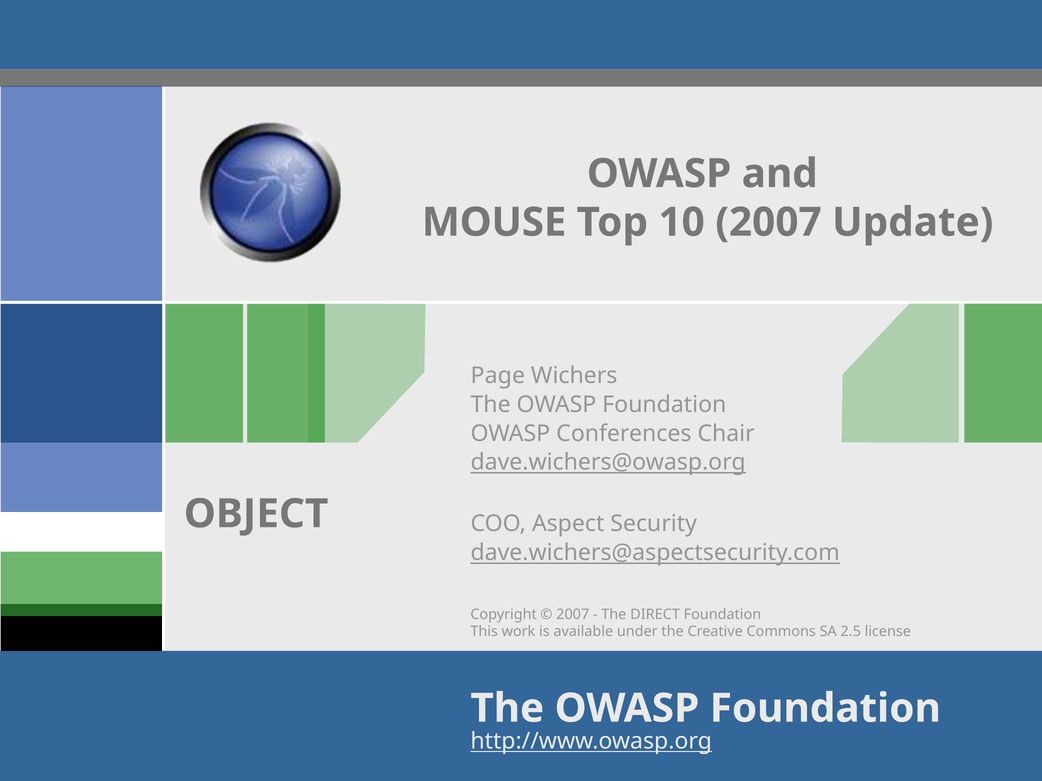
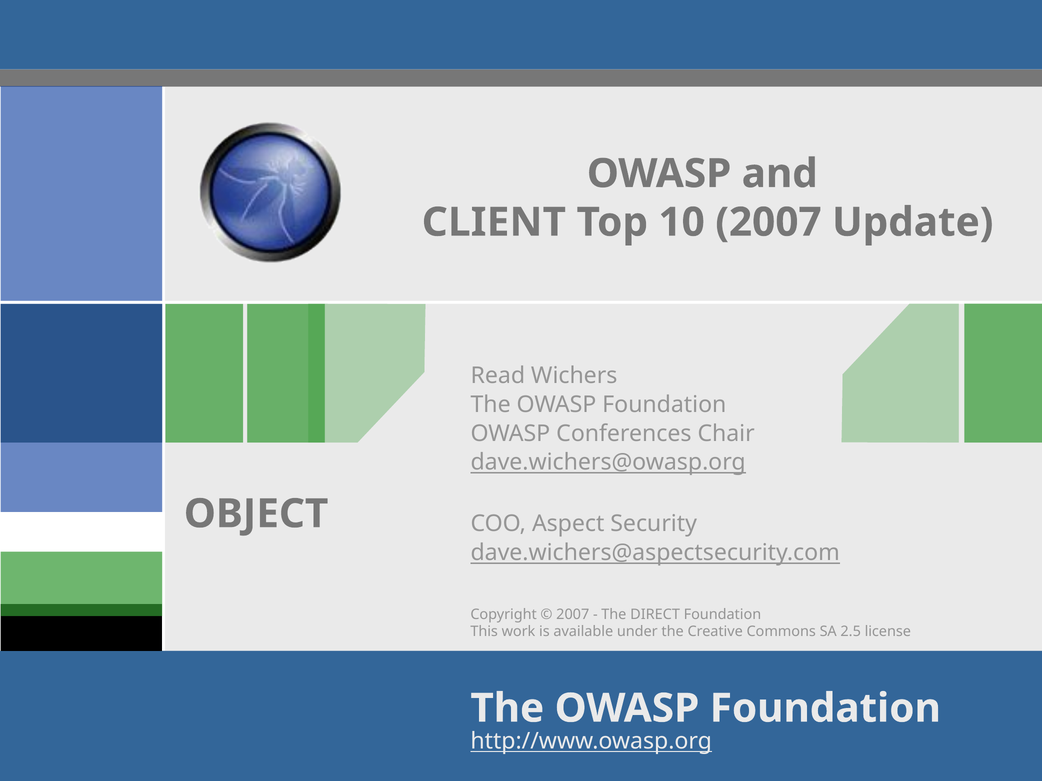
MOUSE: MOUSE -> CLIENT
Page: Page -> Read
